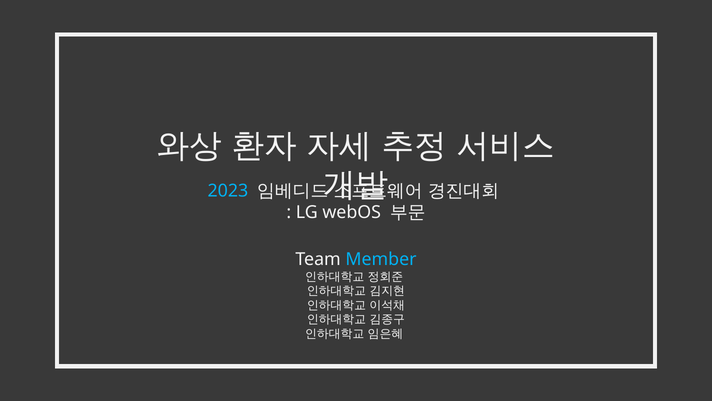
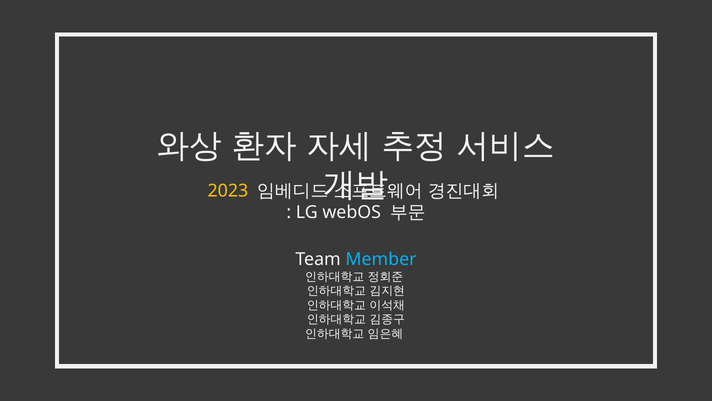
2023 colour: light blue -> yellow
